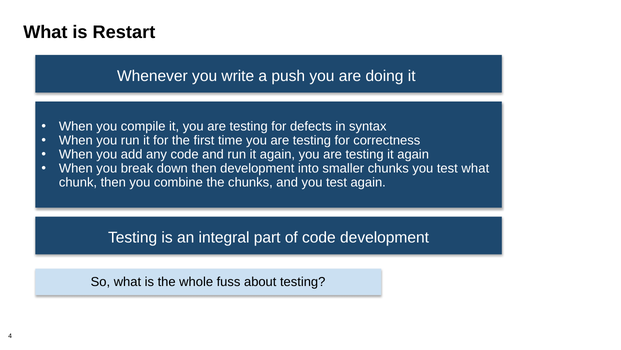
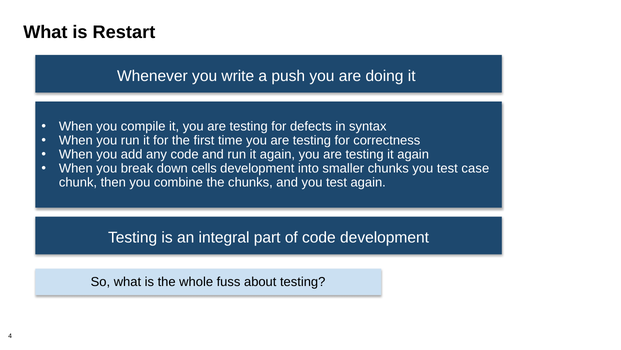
down then: then -> cells
test what: what -> case
